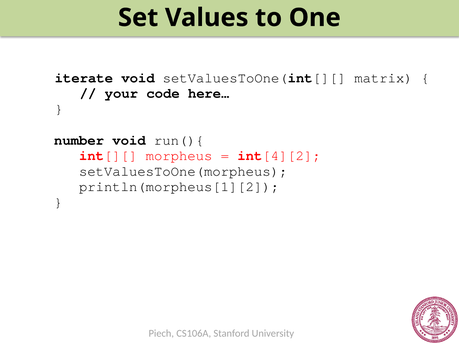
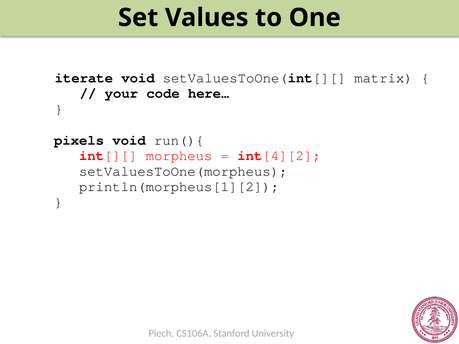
number: number -> pixels
